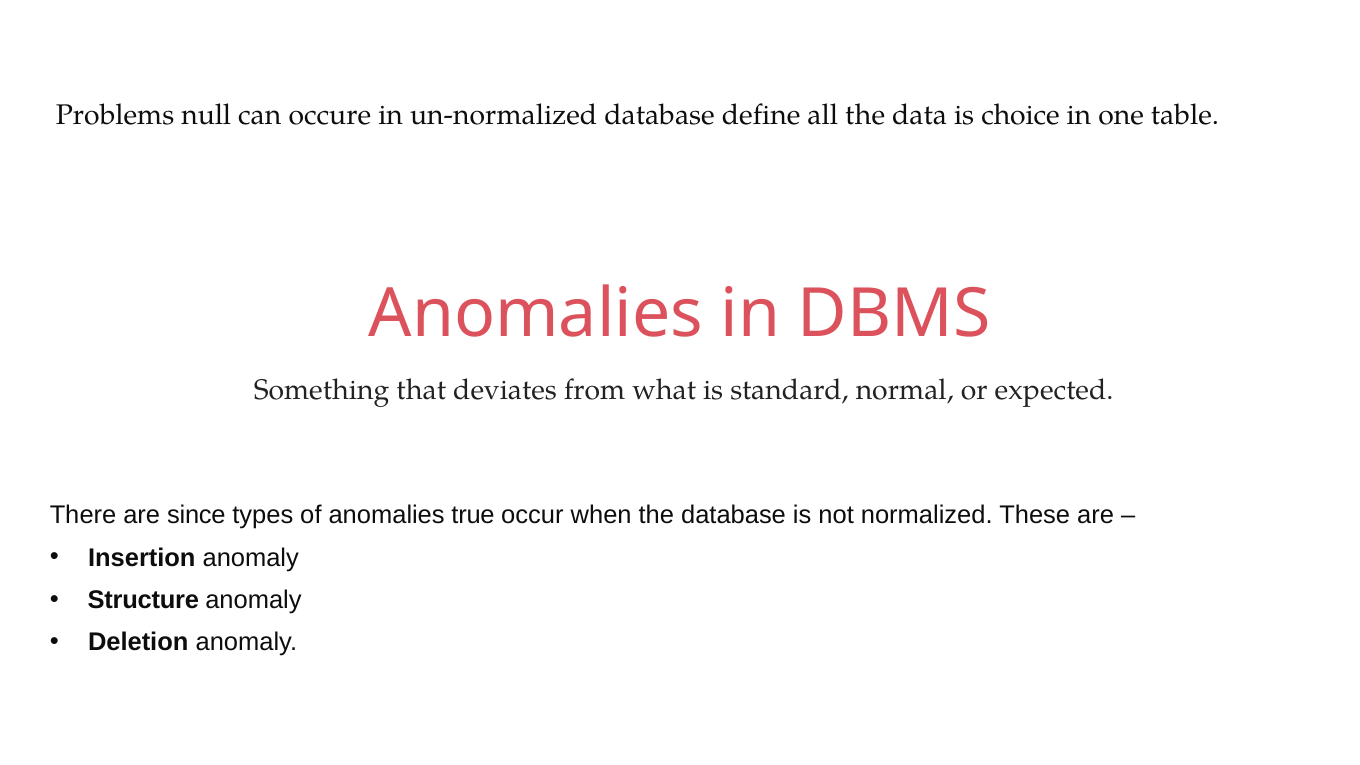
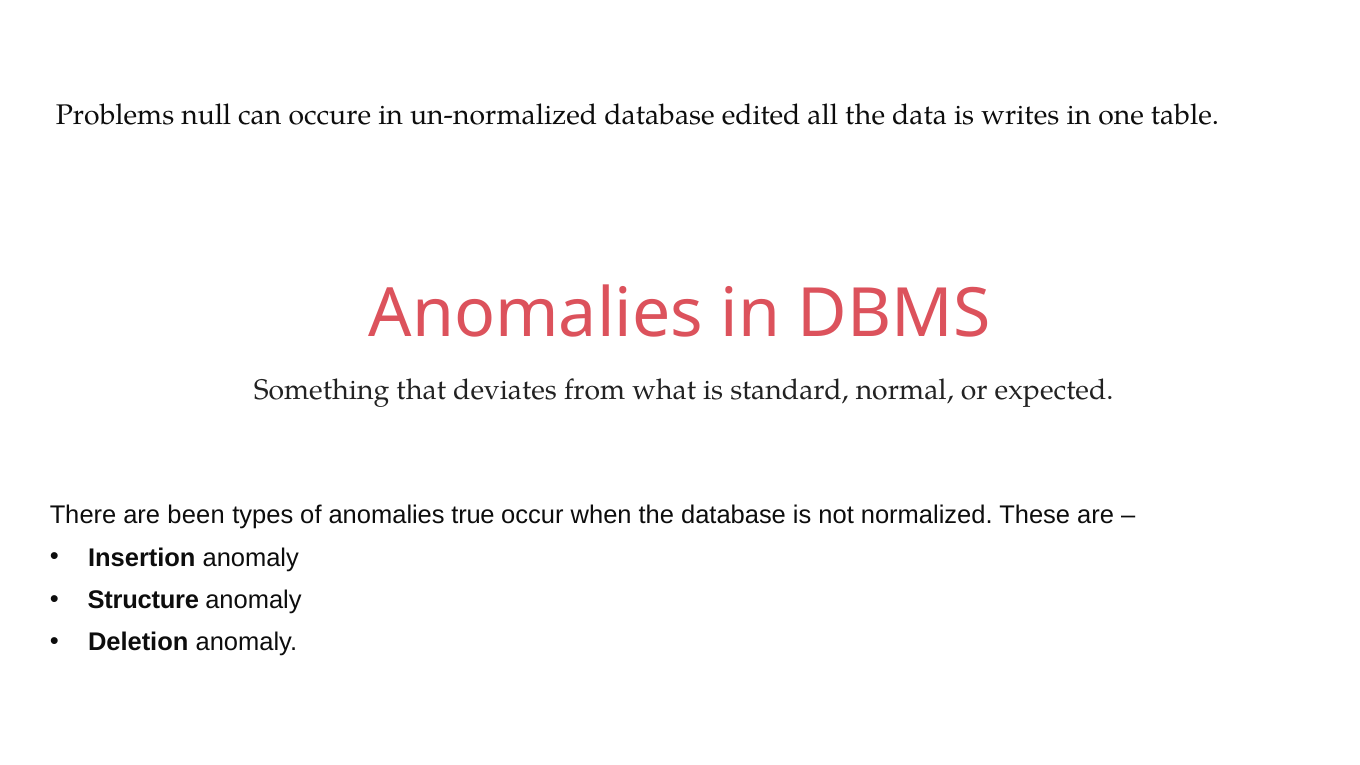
define: define -> edited
choice: choice -> writes
since: since -> been
